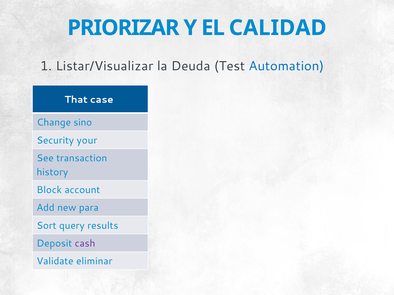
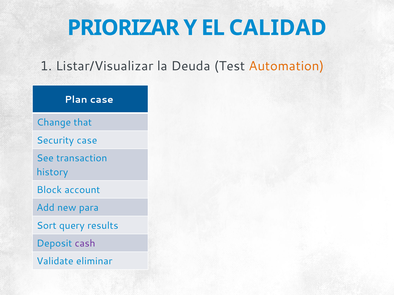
Automation colour: blue -> orange
That: That -> Plan
sino: sino -> that
Security your: your -> case
